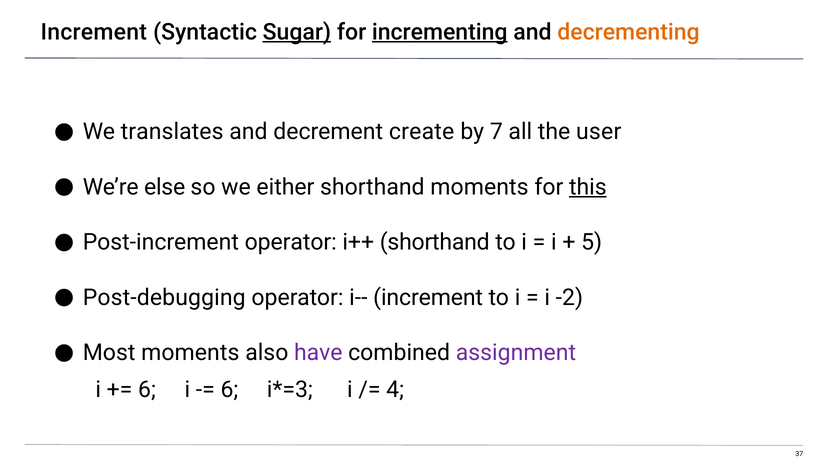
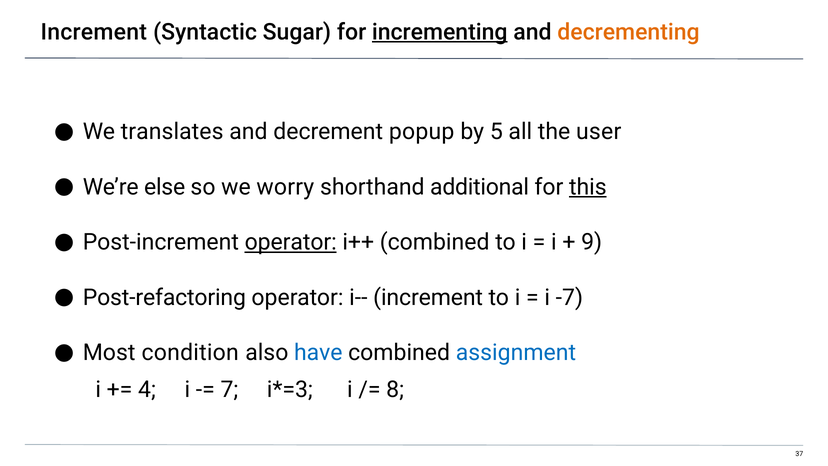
Sugar underline: present -> none
create: create -> popup
7: 7 -> 5
either: either -> worry
shorthand moments: moments -> additional
operator at (291, 242) underline: none -> present
i++ shorthand: shorthand -> combined
5: 5 -> 9
Post-debugging: Post-debugging -> Post-refactoring
-2: -2 -> -7
Most moments: moments -> condition
have colour: purple -> blue
assignment colour: purple -> blue
6 at (147, 389): 6 -> 4
6 at (229, 389): 6 -> 7
4: 4 -> 8
